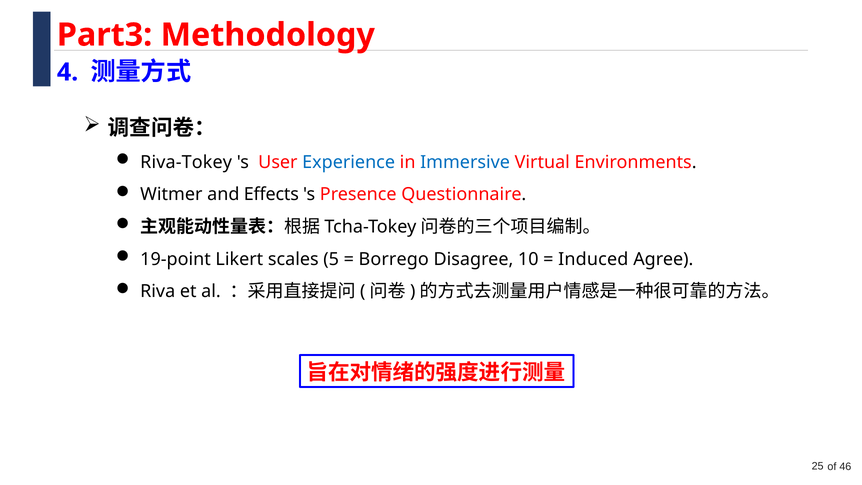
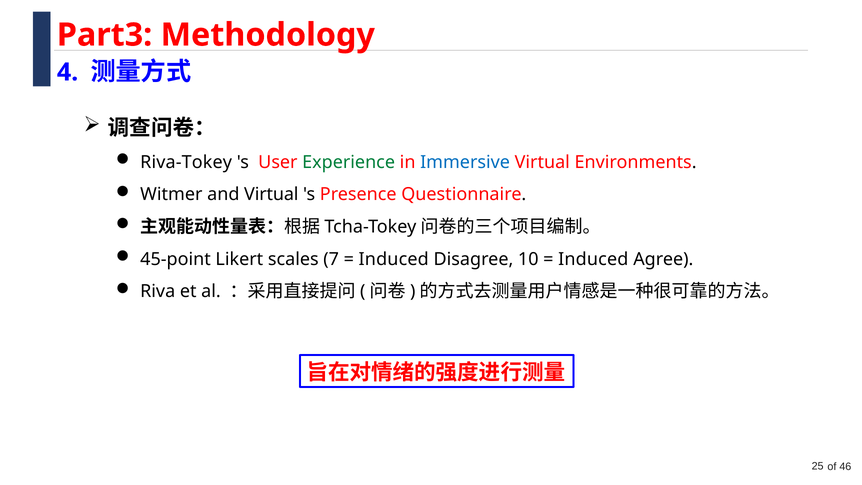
Experience colour: blue -> green
and Effects: Effects -> Virtual
19-point: 19-point -> 45-point
5: 5 -> 7
Borrego at (394, 259): Borrego -> Induced
